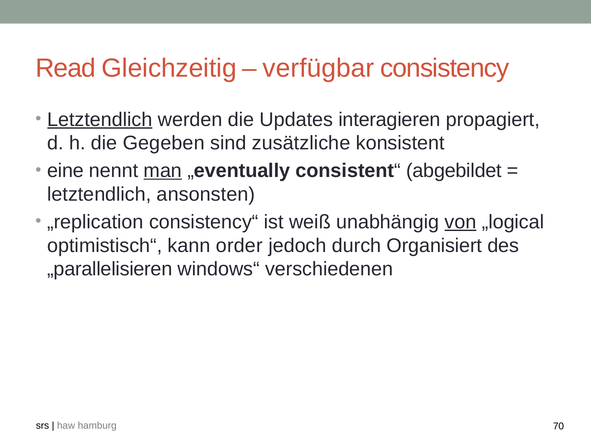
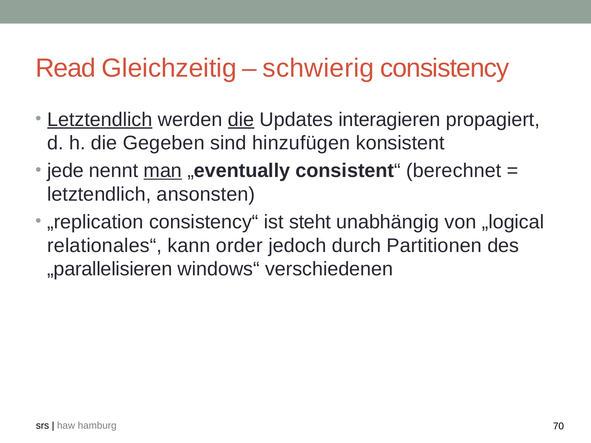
verfügbar: verfügbar -> schwierig
die at (241, 120) underline: none -> present
zusätzliche: zusätzliche -> hinzufügen
eine: eine -> jede
abgebildet: abgebildet -> berechnet
weiß: weiß -> steht
von underline: present -> none
optimistisch“: optimistisch“ -> relationales“
Organisiert: Organisiert -> Partitionen
